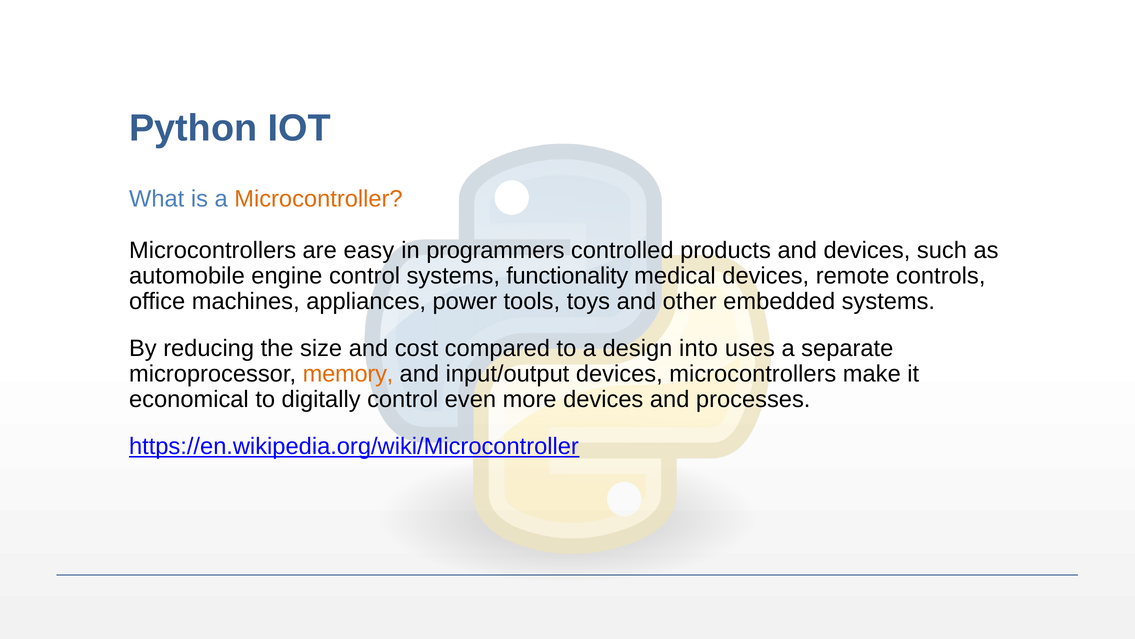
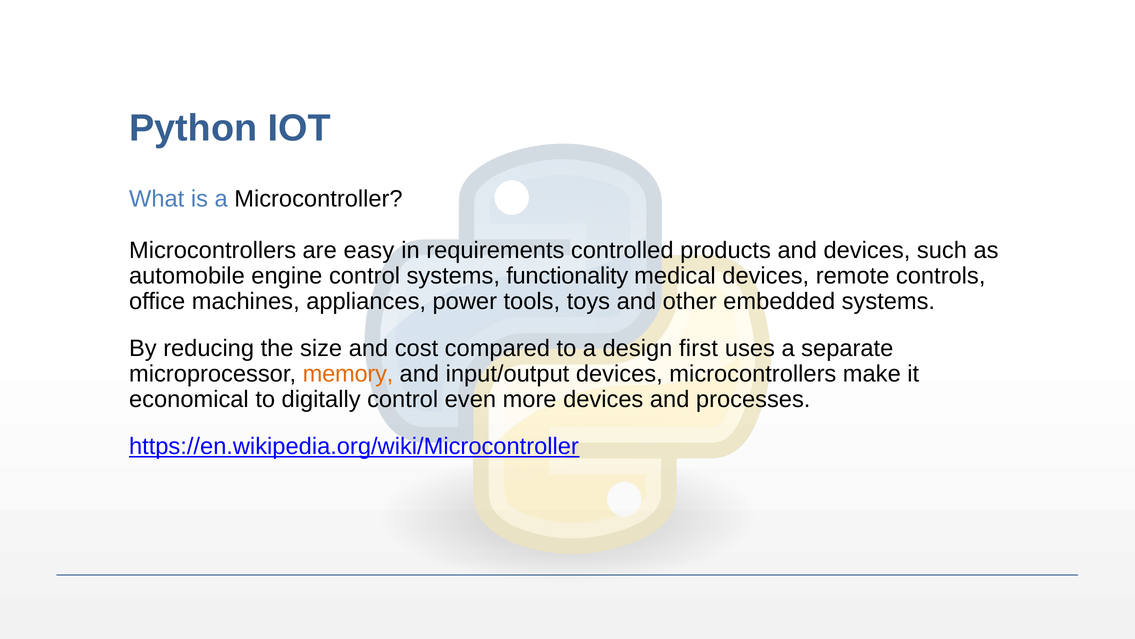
Microcontroller colour: orange -> black
programmers: programmers -> requirements
into: into -> first
